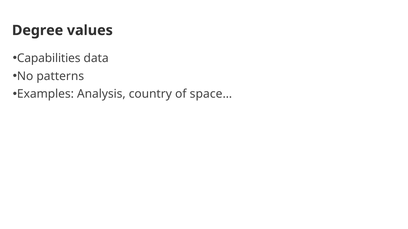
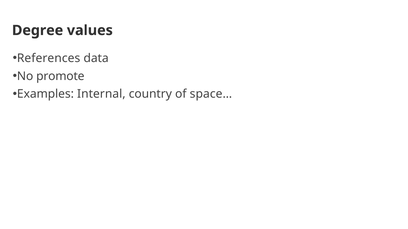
Capabilities: Capabilities -> References
patterns: patterns -> promote
Analysis: Analysis -> Internal
